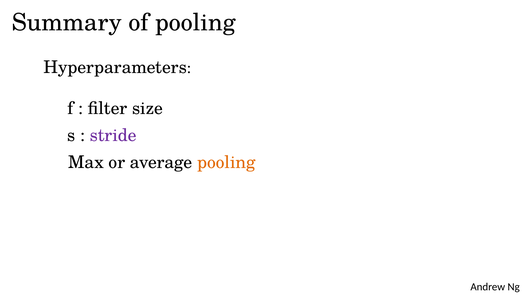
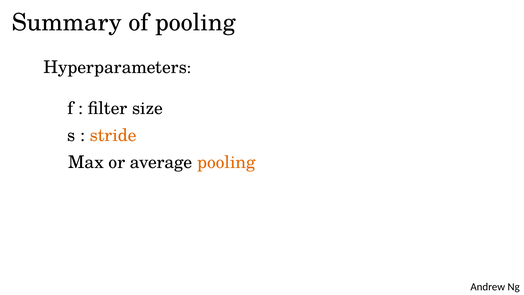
stride colour: purple -> orange
